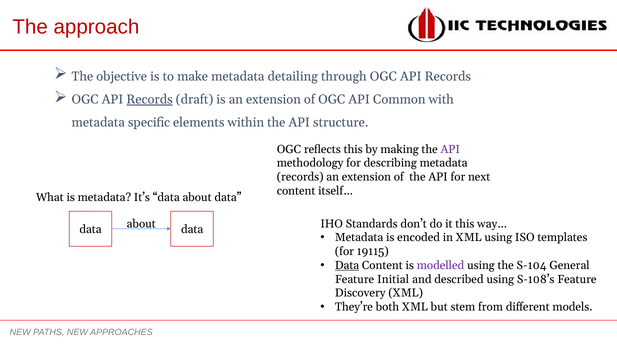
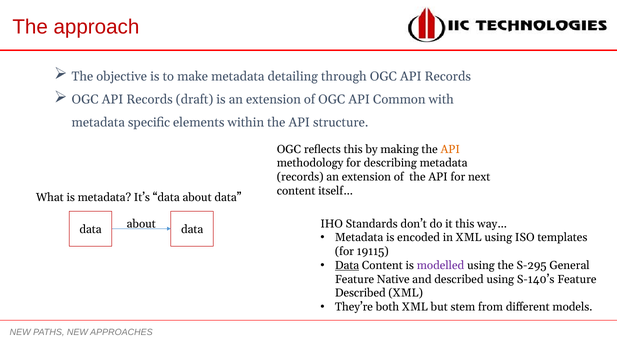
Records at (150, 100) underline: present -> none
API at (450, 149) colour: purple -> orange
S-104: S-104 -> S-295
Initial: Initial -> Native
S-108’s: S-108’s -> S-140’s
Discovery at (360, 293): Discovery -> Described
